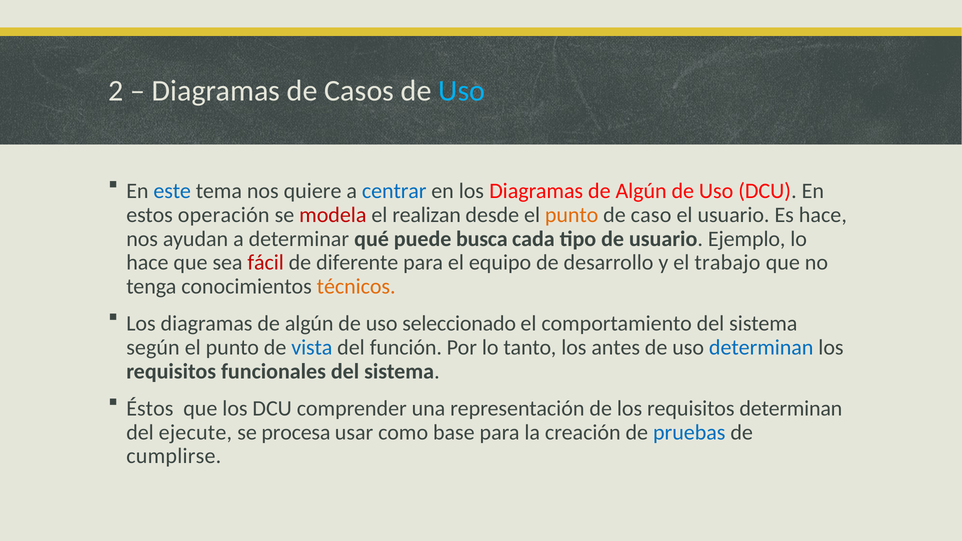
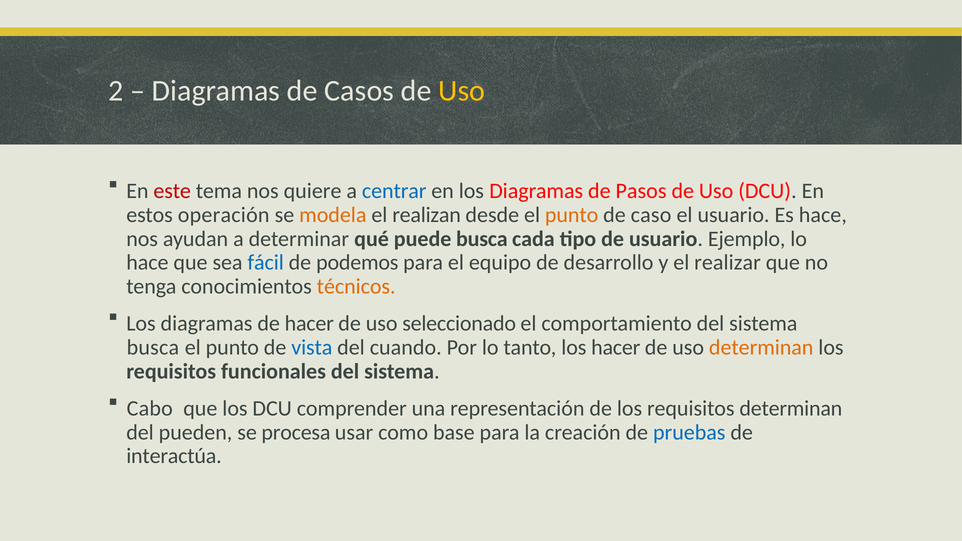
Uso at (462, 91) colour: light blue -> yellow
este colour: blue -> red
Algún at (641, 191): Algún -> Pasos
modela colour: red -> orange
fácil colour: red -> blue
diferente: diferente -> podemos
trabajo: trabajo -> realizar
algún at (309, 324): algún -> hacer
según at (153, 348): según -> busca
función: función -> cuando
los antes: antes -> hacer
determinan at (761, 348) colour: blue -> orange
Éstos: Éstos -> Cabo
ejecute: ejecute -> pueden
cumplirse: cumplirse -> interactúa
